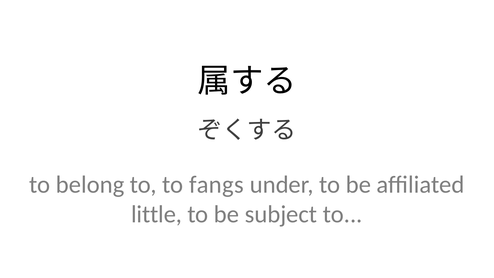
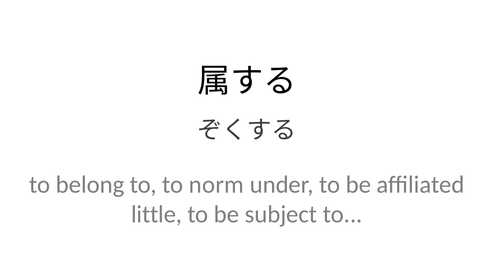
fangs: fangs -> norm
